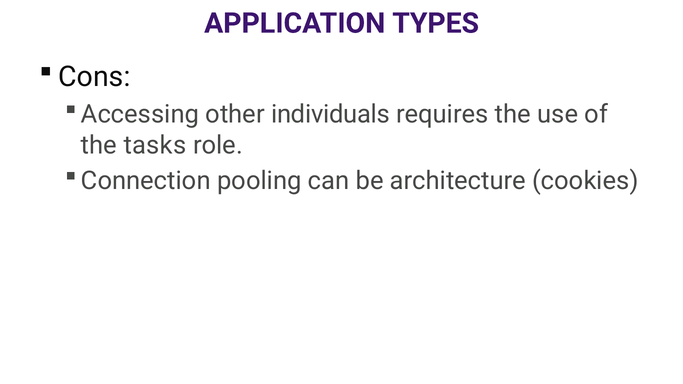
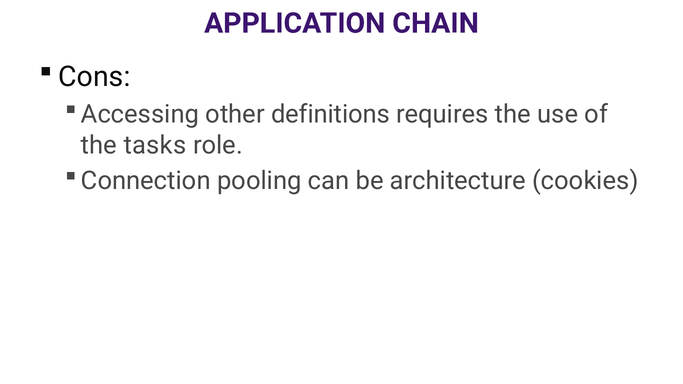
TYPES: TYPES -> CHAIN
individuals: individuals -> definitions
